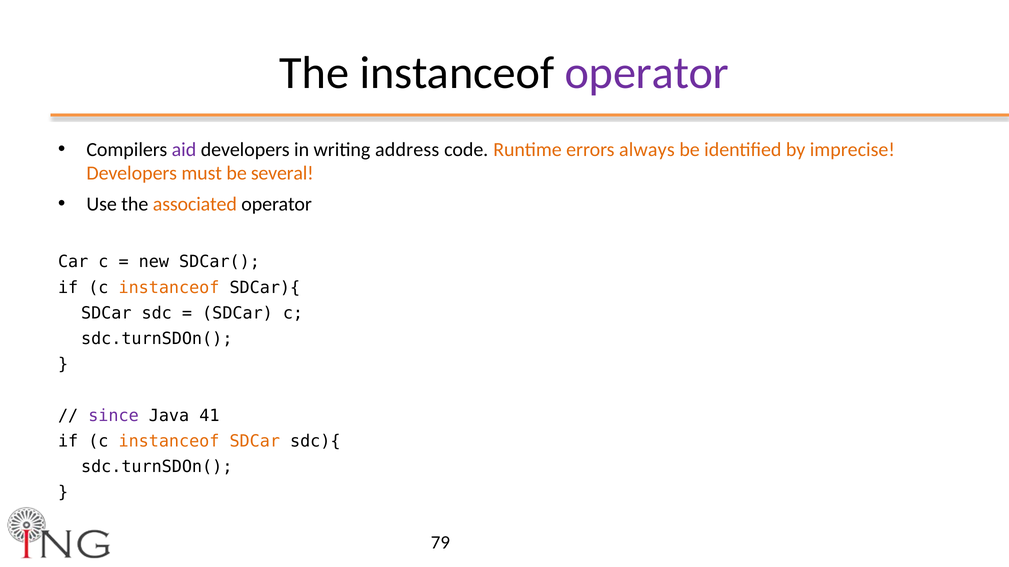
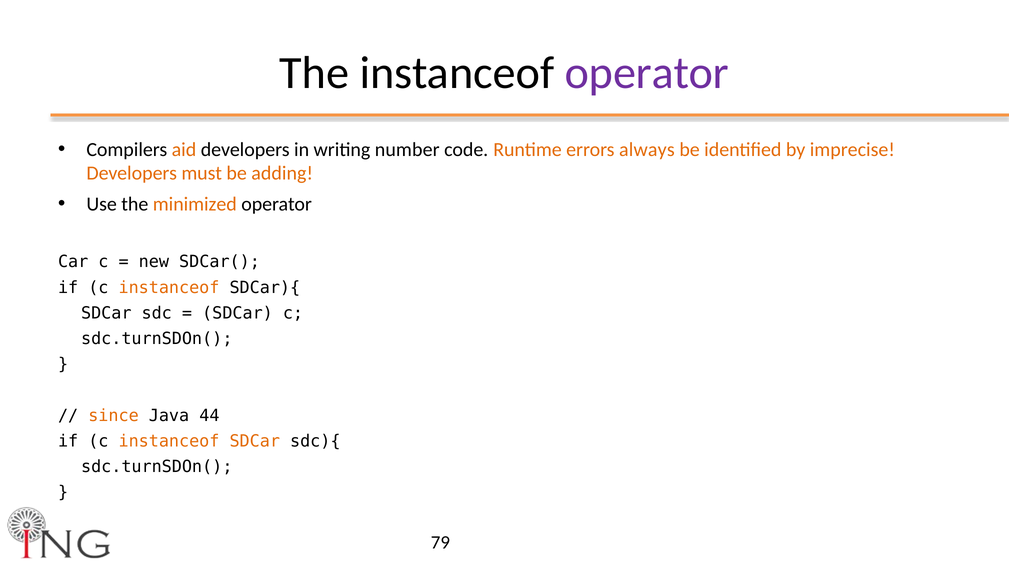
aid colour: purple -> orange
address: address -> number
several: several -> adding
associated: associated -> minimized
since colour: purple -> orange
41: 41 -> 44
